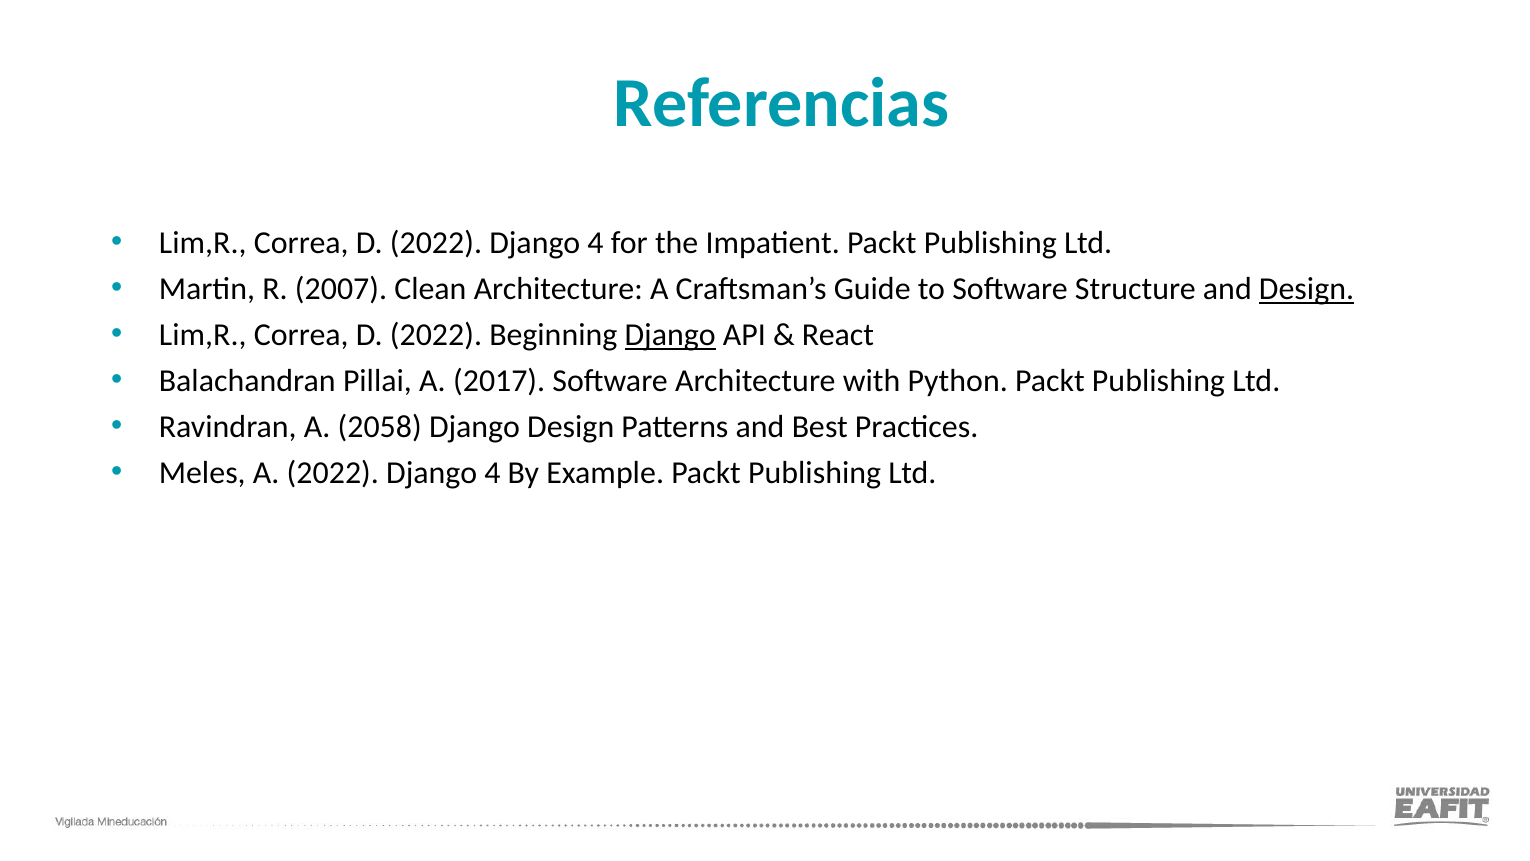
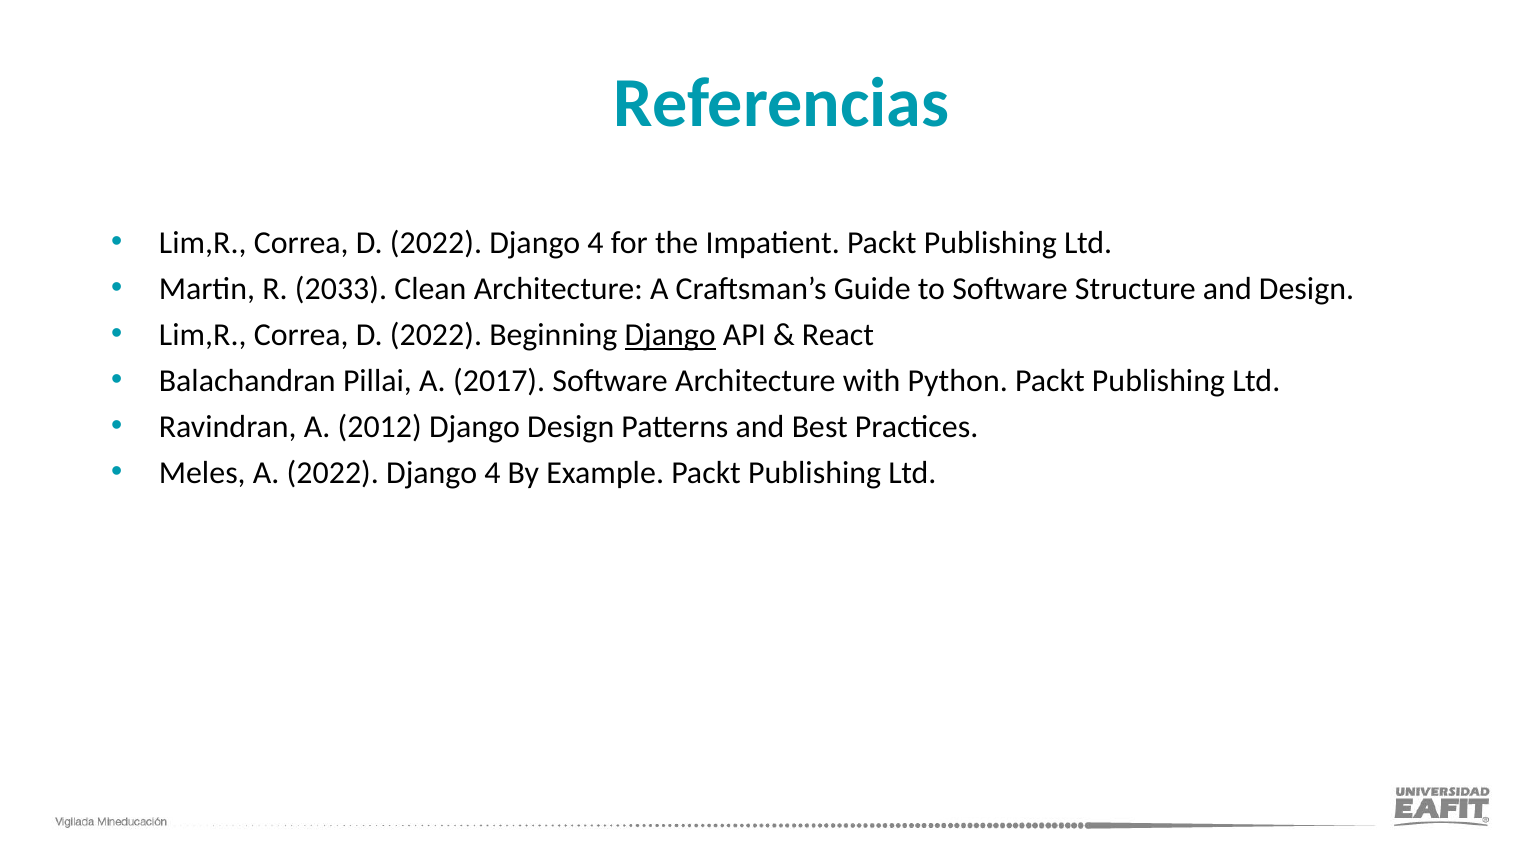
2007: 2007 -> 2033
Design at (1307, 289) underline: present -> none
2058: 2058 -> 2012
